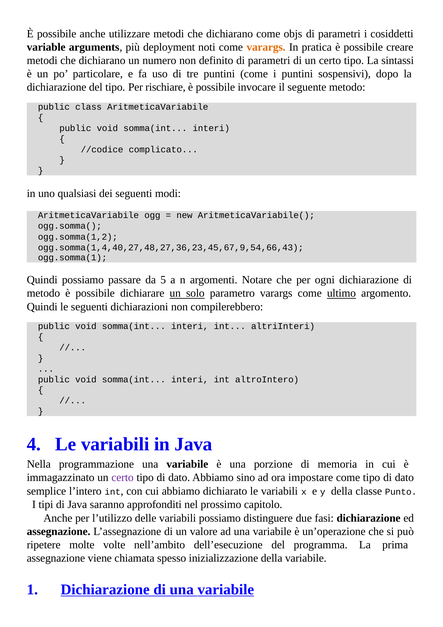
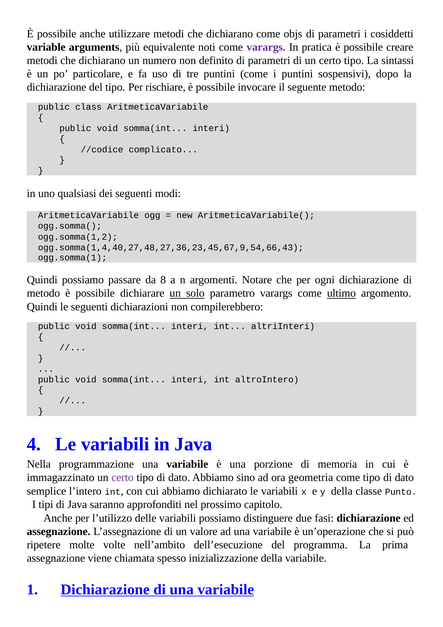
deployment: deployment -> equivalente
varargs at (266, 47) colour: orange -> purple
5: 5 -> 8
impostare: impostare -> geometria
